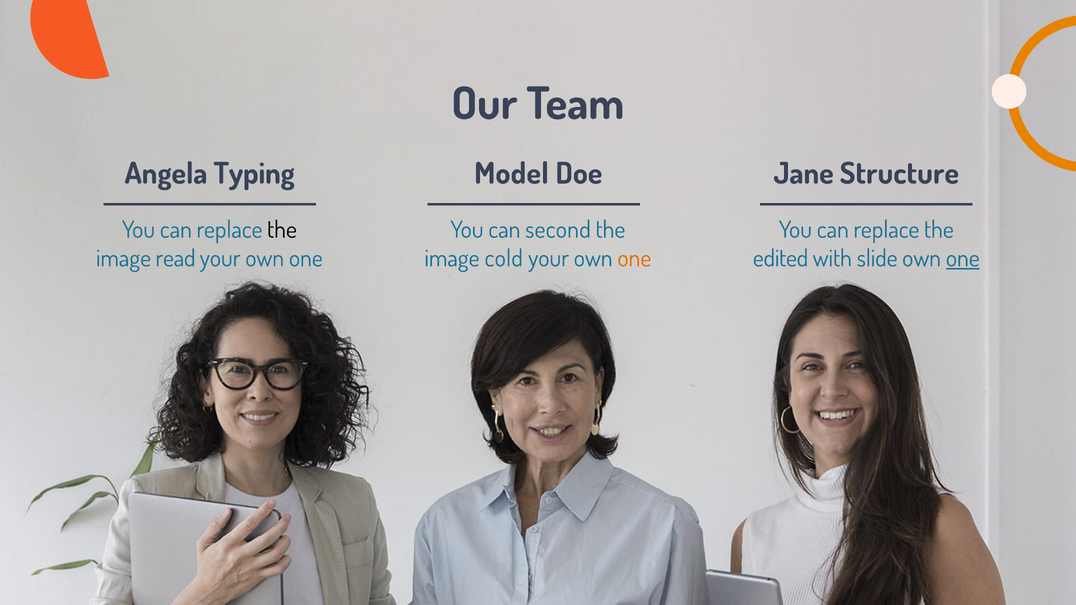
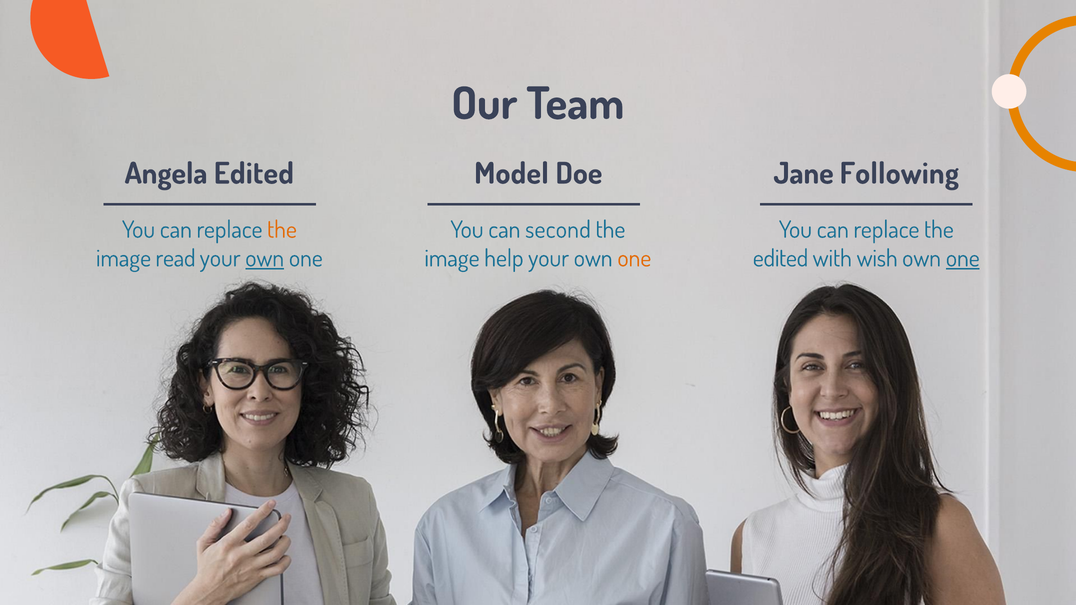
Angela Typing: Typing -> Edited
Structure: Structure -> Following
the at (282, 230) colour: black -> orange
own at (265, 259) underline: none -> present
cold: cold -> help
slide: slide -> wish
